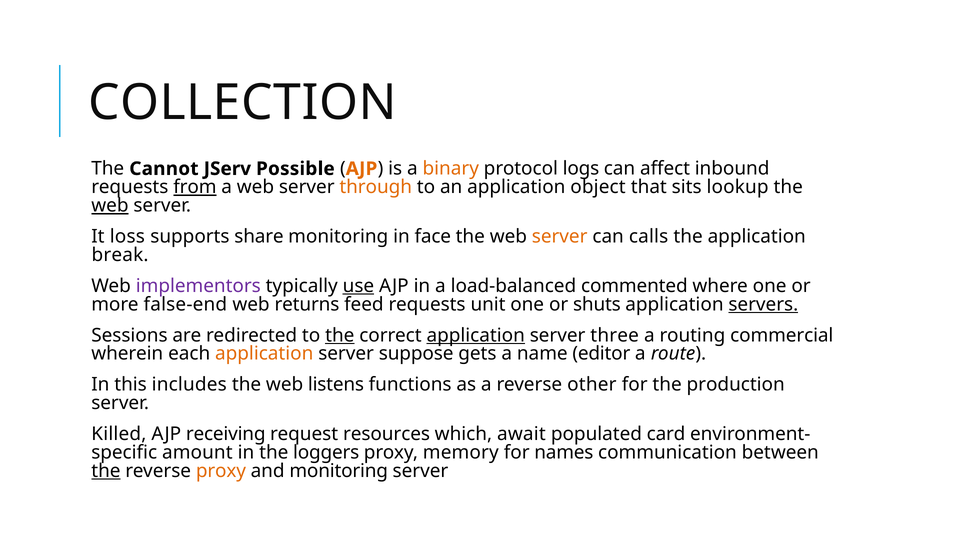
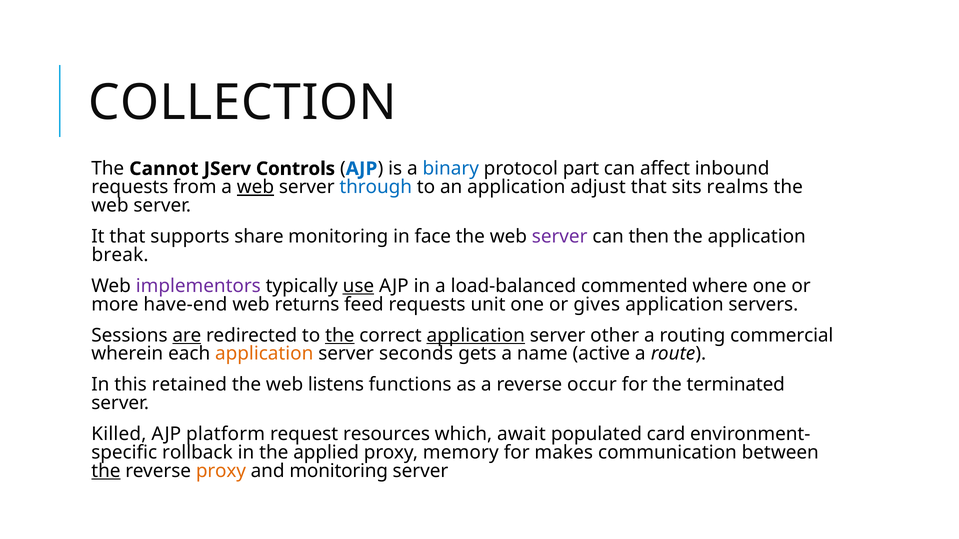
Possible: Possible -> Controls
AJP at (362, 169) colour: orange -> blue
binary colour: orange -> blue
logs: logs -> part
from underline: present -> none
web at (255, 187) underline: none -> present
through colour: orange -> blue
object: object -> adjust
lookup: lookup -> realms
web at (110, 206) underline: present -> none
It loss: loss -> that
server at (560, 237) colour: orange -> purple
calls: calls -> then
false-end: false-end -> have-end
shuts: shuts -> gives
servers underline: present -> none
are underline: none -> present
three: three -> other
suppose: suppose -> seconds
editor: editor -> active
includes: includes -> retained
other: other -> occur
production: production -> terminated
receiving: receiving -> platform
amount: amount -> rollback
loggers: loggers -> applied
names: names -> makes
